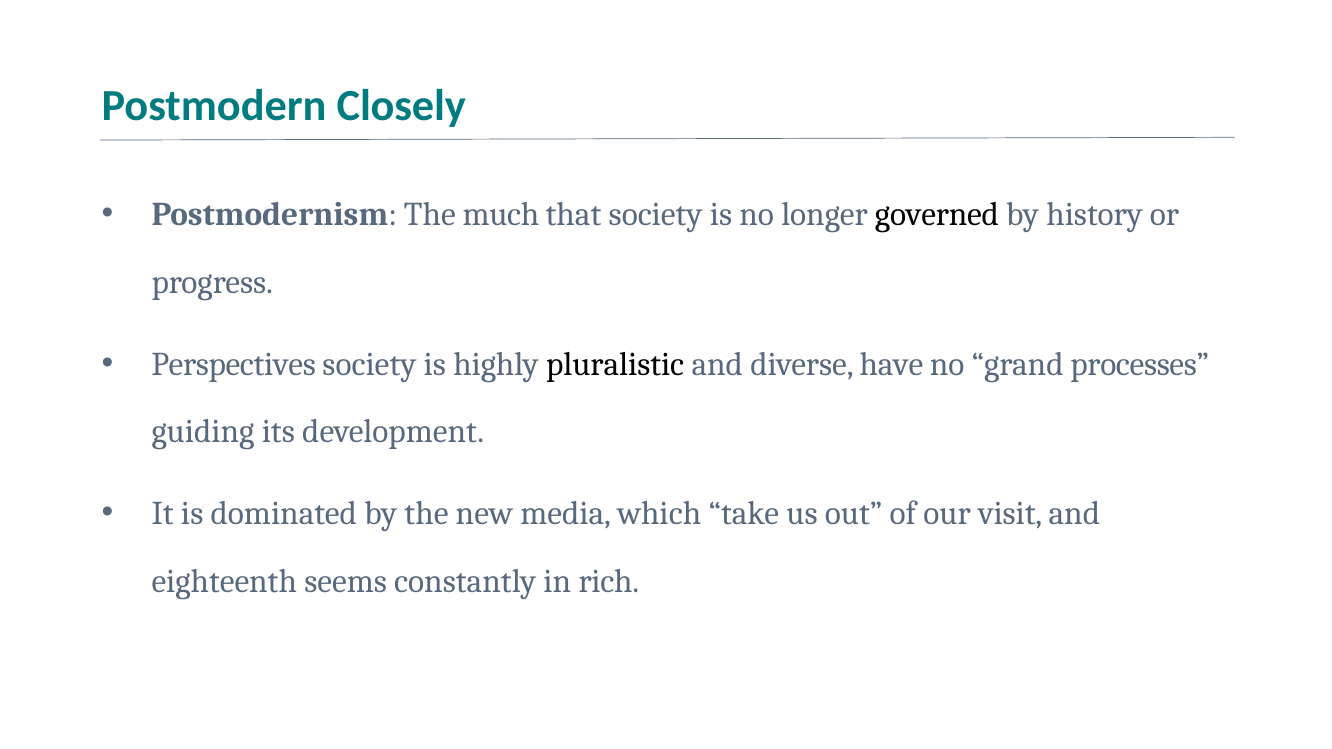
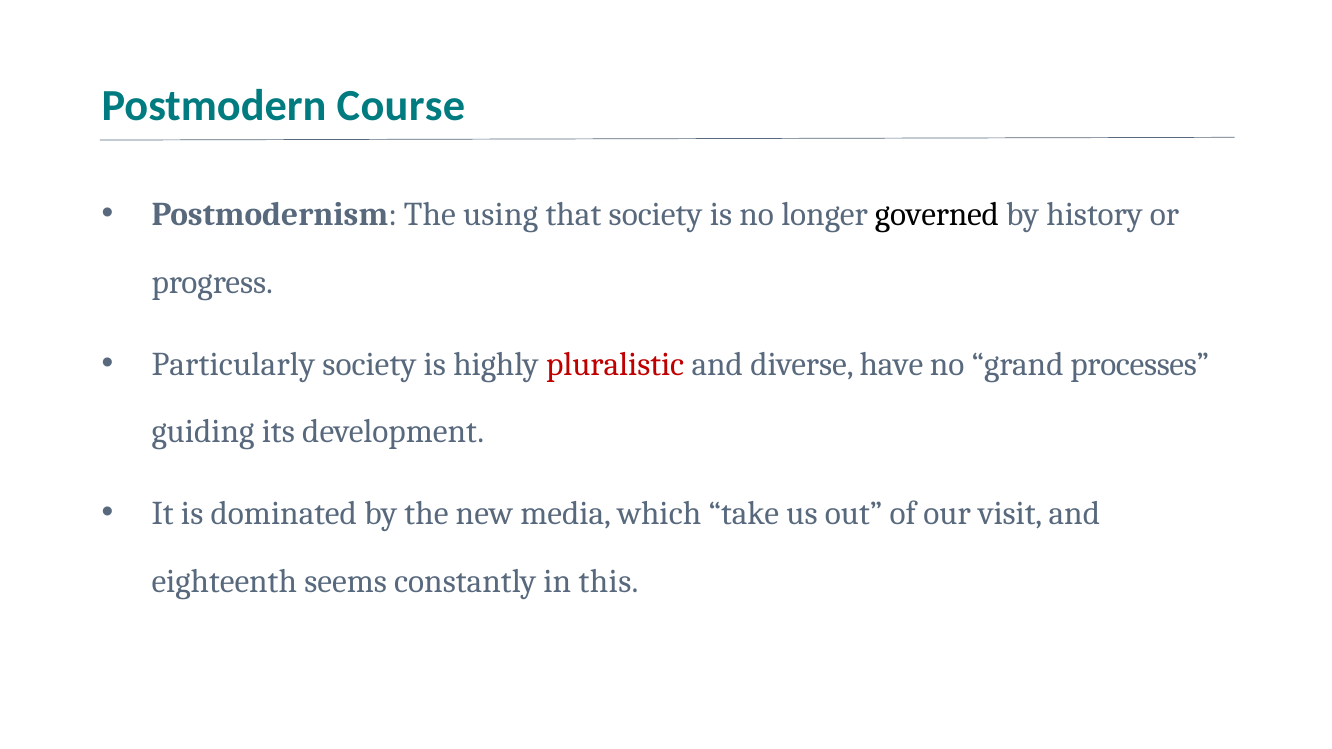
Closely: Closely -> Course
much: much -> using
Perspectives: Perspectives -> Particularly
pluralistic colour: black -> red
rich: rich -> this
